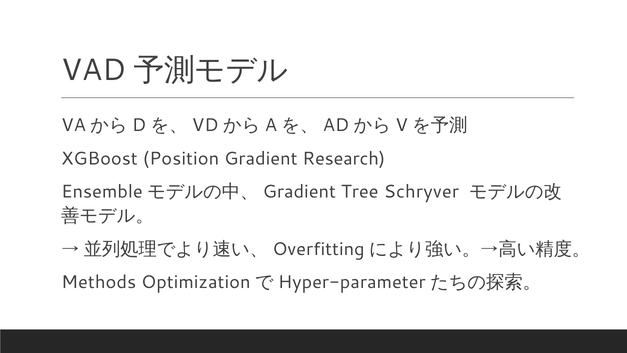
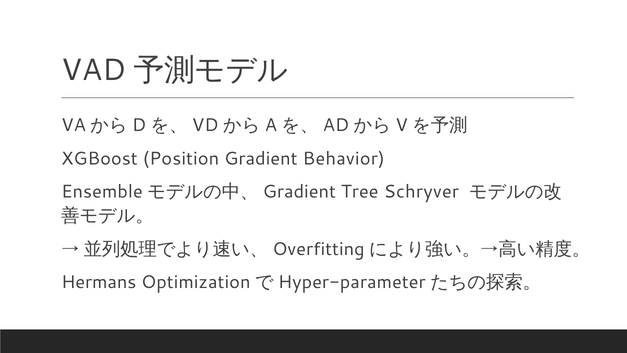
Research: Research -> Behavior
Methods: Methods -> Hermans
